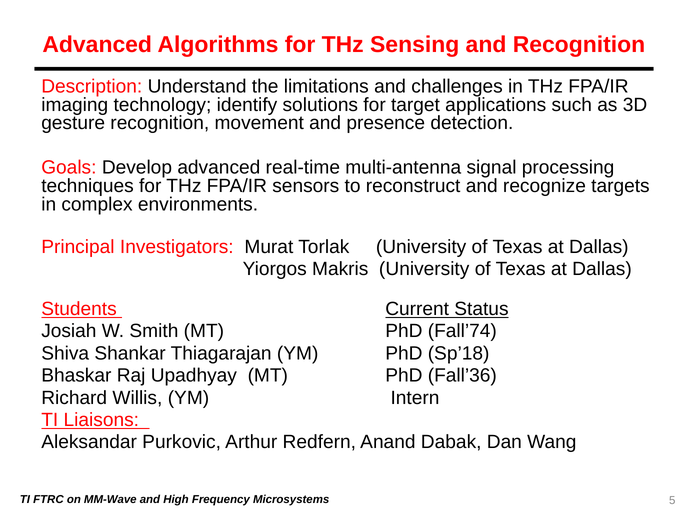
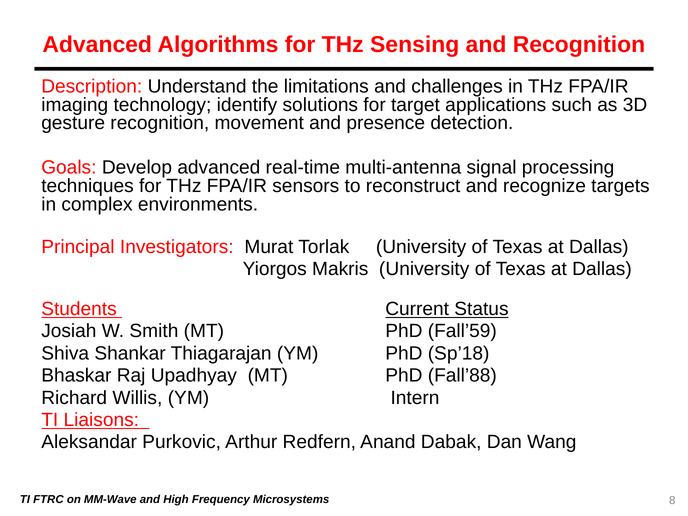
Fall’74: Fall’74 -> Fall’59
Fall’36: Fall’36 -> Fall’88
5: 5 -> 8
